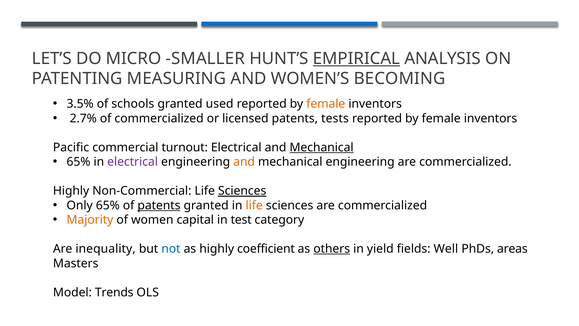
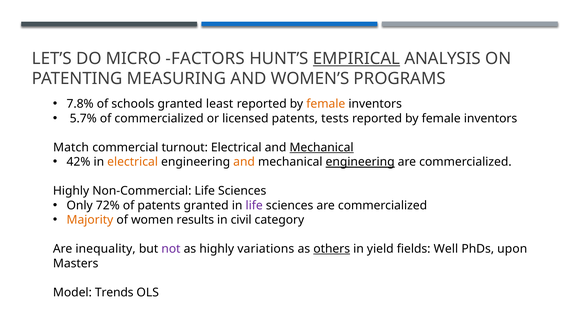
SMALLER: SMALLER -> FACTORS
BECOMING: BECOMING -> PROGRAMS
3.5%: 3.5% -> 7.8%
used: used -> least
2.7%: 2.7% -> 5.7%
Pacific: Pacific -> Match
65% at (78, 162): 65% -> 42%
electrical at (133, 162) colour: purple -> orange
engineering at (360, 162) underline: none -> present
Sciences at (242, 191) underline: present -> none
Only 65%: 65% -> 72%
patents at (159, 205) underline: present -> none
life at (254, 205) colour: orange -> purple
capital: capital -> results
test: test -> civil
not colour: blue -> purple
coefficient: coefficient -> variations
areas: areas -> upon
